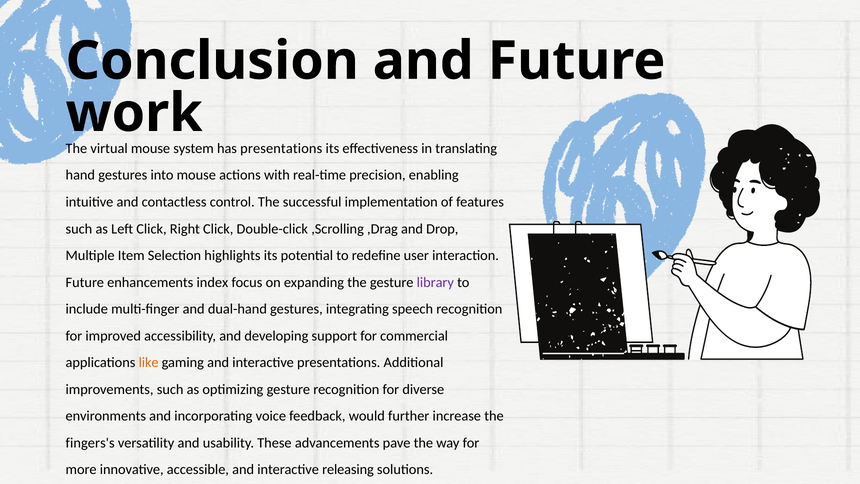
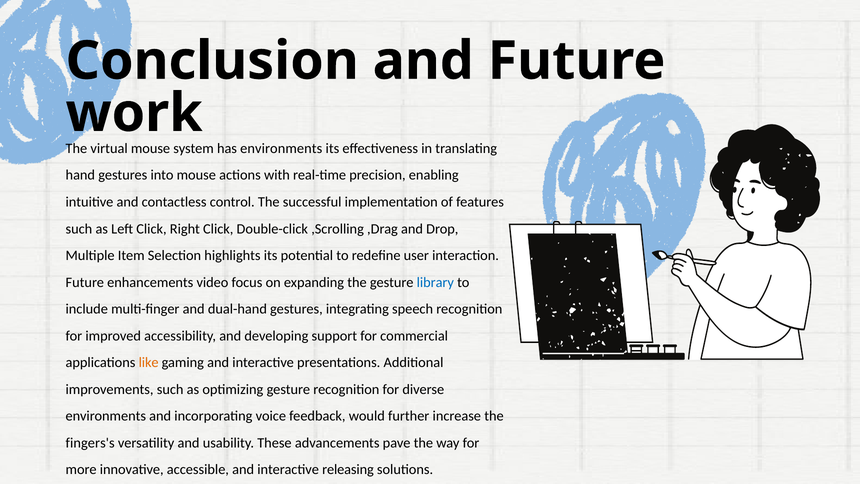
has presentations: presentations -> environments
index: index -> video
library colour: purple -> blue
